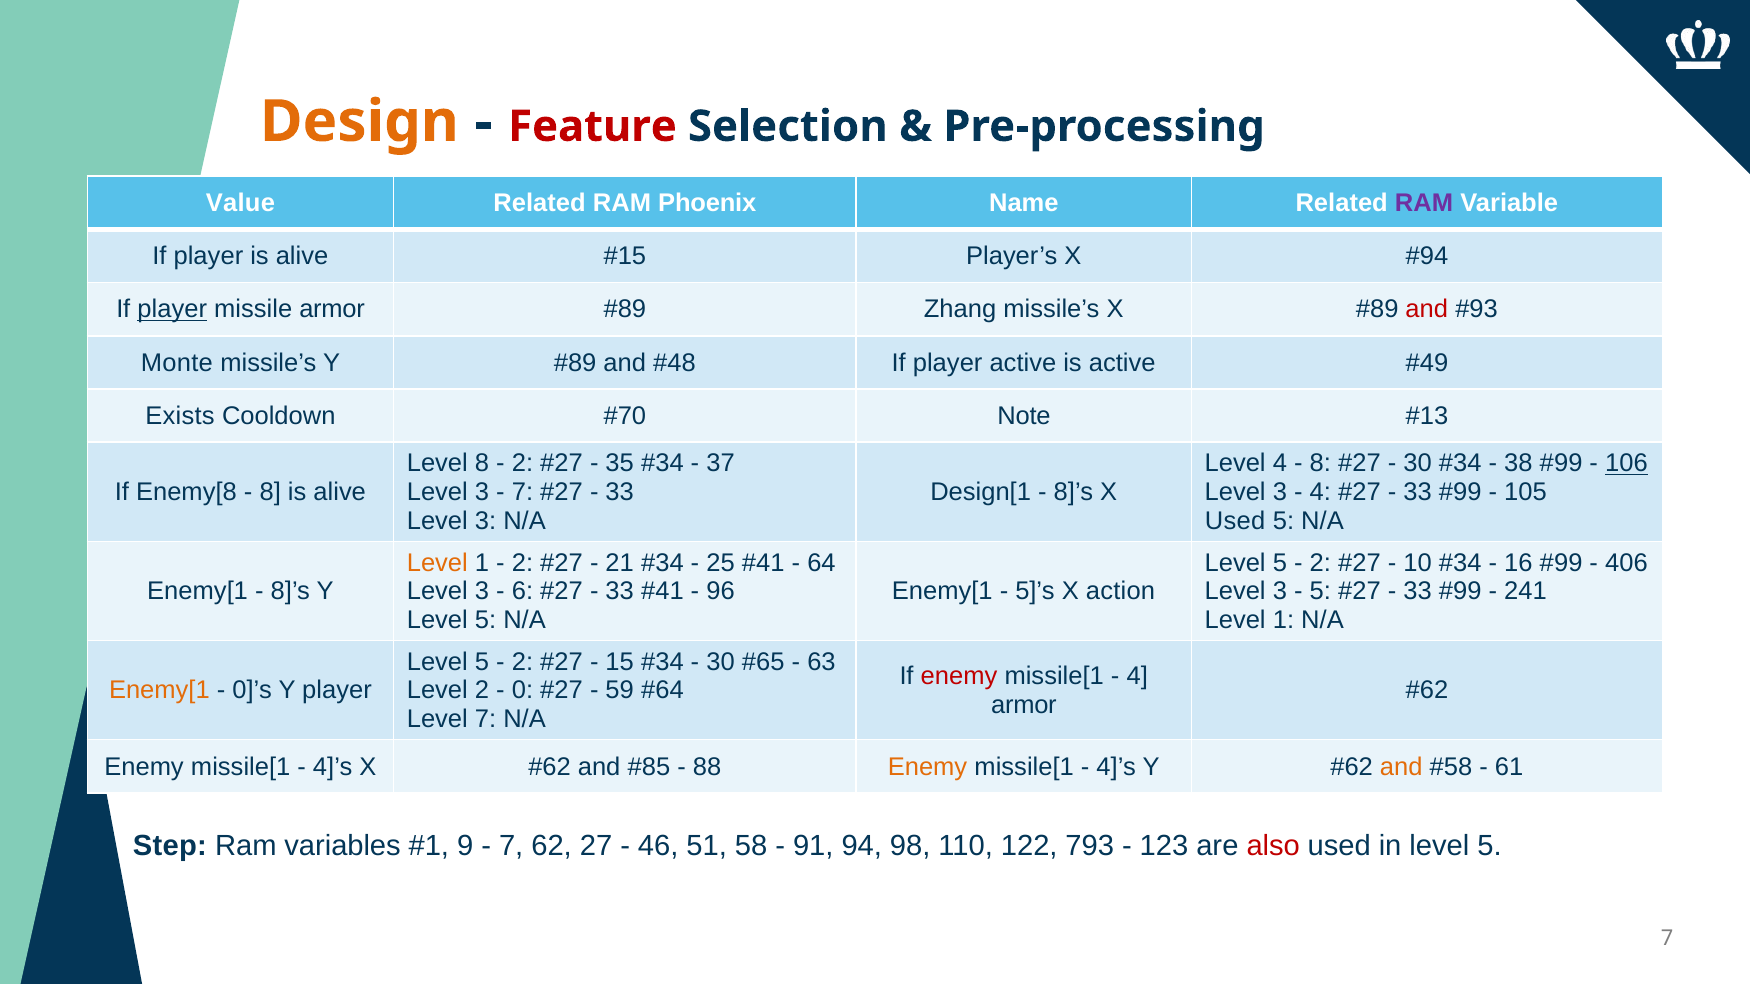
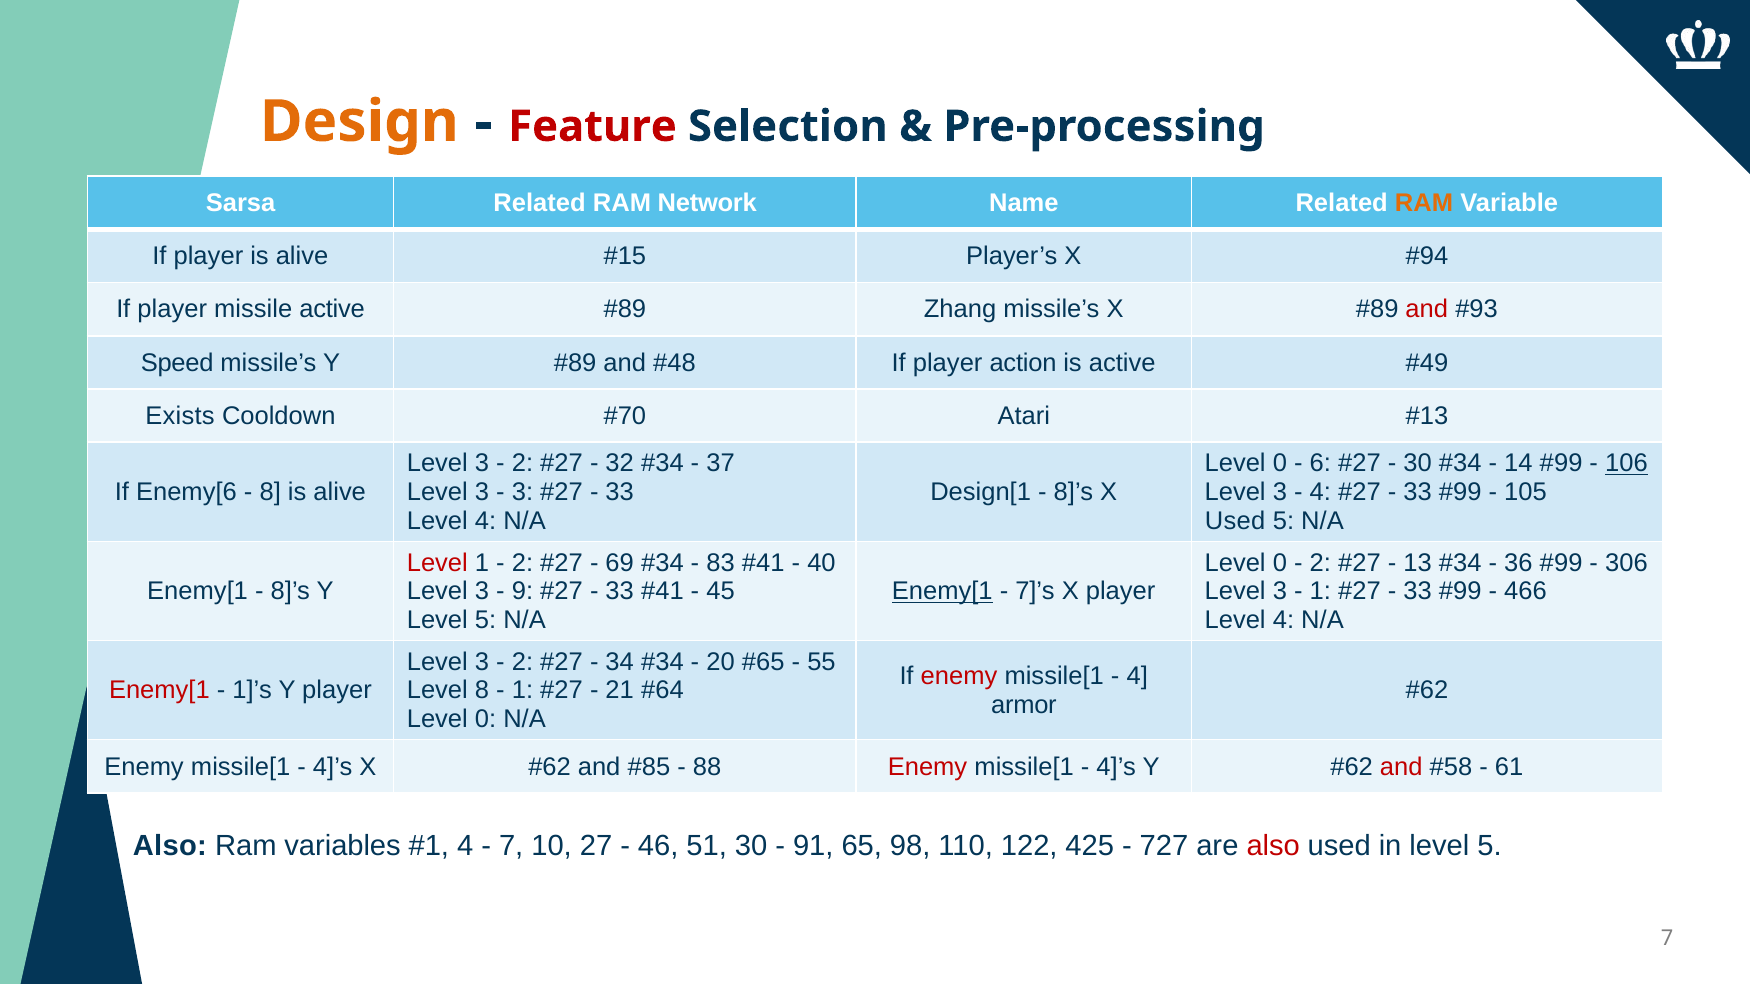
Value: Value -> Sarsa
Phoenix: Phoenix -> Network
RAM at (1424, 203) colour: purple -> orange
player at (172, 310) underline: present -> none
missile armor: armor -> active
Monte: Monte -> Speed
player active: active -> action
Note: Note -> Atari
8 at (482, 464): 8 -> 3
35: 35 -> 32
4 at (1280, 464): 4 -> 0
8 at (1320, 464): 8 -> 6
38: 38 -> 14
Enemy[8: Enemy[8 -> Enemy[6
7 at (522, 492): 7 -> 3
3 at (486, 521): 3 -> 4
Level at (437, 563) colour: orange -> red
21: 21 -> 69
25: 25 -> 83
64: 64 -> 40
5 at (1280, 563): 5 -> 0
10: 10 -> 13
16: 16 -> 36
406: 406 -> 306
6: 6 -> 9
96: 96 -> 45
Enemy[1 at (942, 592) underline: none -> present
5]’s: 5]’s -> 7]’s
X action: action -> player
5 at (1320, 592): 5 -> 1
241: 241 -> 466
1 at (1283, 620): 1 -> 4
5 at (482, 662): 5 -> 3
15: 15 -> 34
30 at (721, 662): 30 -> 20
63: 63 -> 55
Enemy[1 at (159, 691) colour: orange -> red
0]’s: 0]’s -> 1]’s
Level 2: 2 -> 8
0 at (522, 691): 0 -> 1
59: 59 -> 21
7 at (486, 719): 7 -> 0
Enemy at (928, 767) colour: orange -> red
and at (1401, 767) colour: orange -> red
Step at (170, 846): Step -> Also
9 at (465, 846): 9 -> 4
62: 62 -> 10
51 58: 58 -> 30
94: 94 -> 65
793: 793 -> 425
123: 123 -> 727
